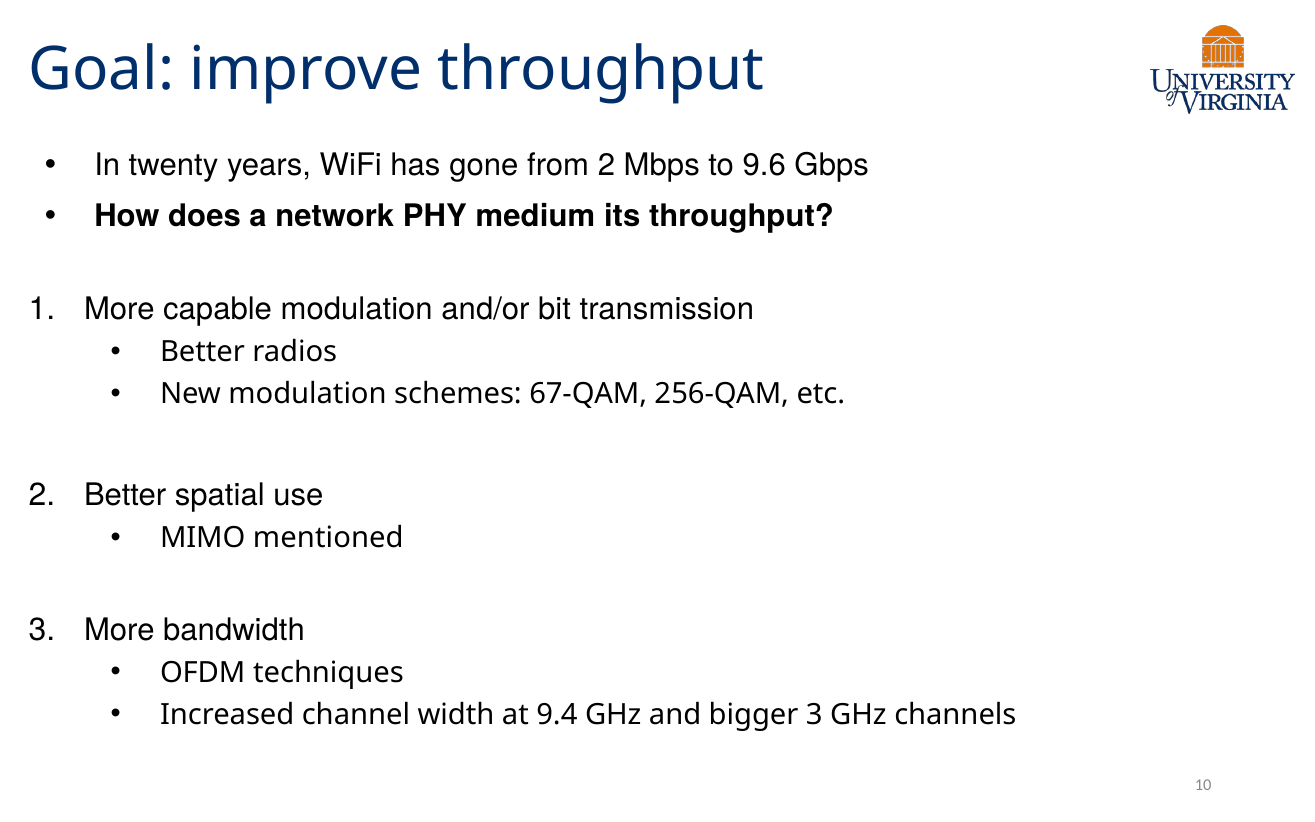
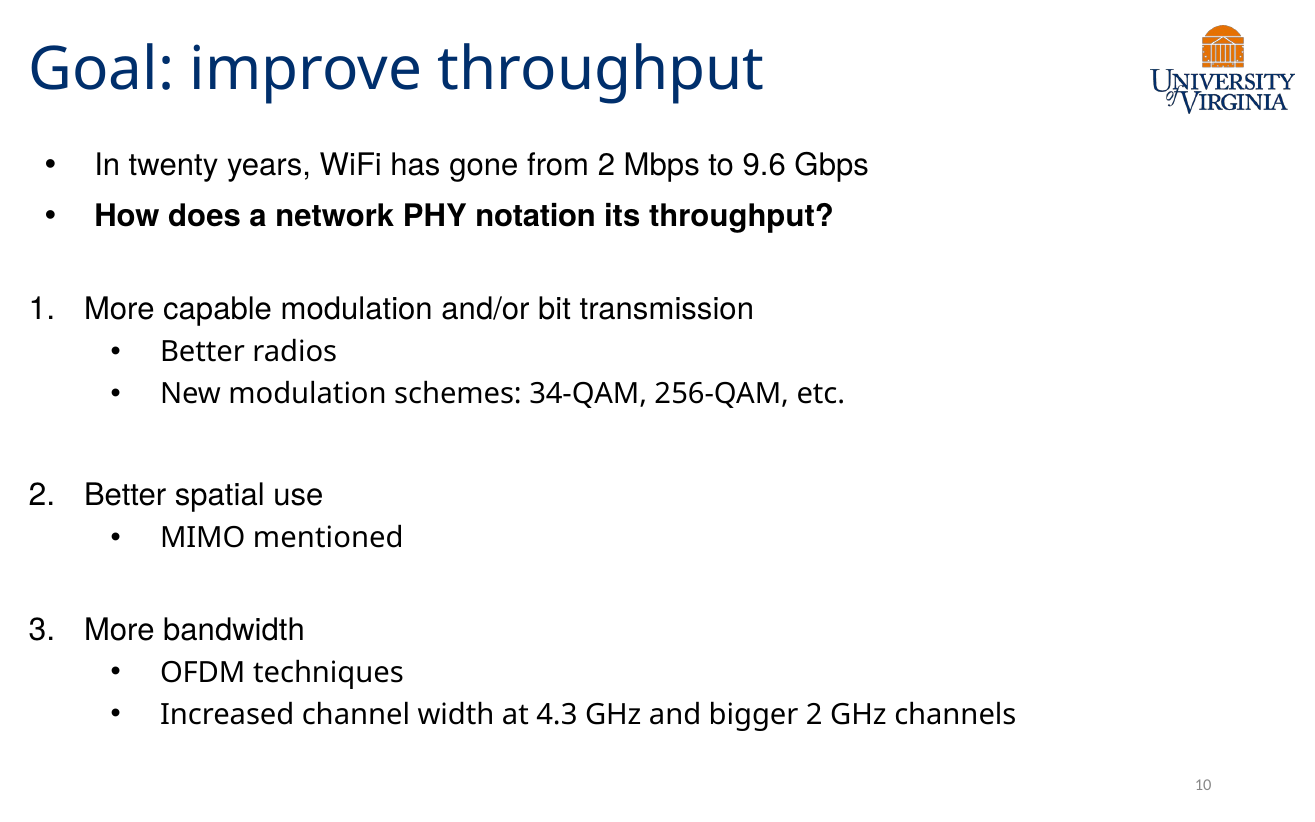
medium: medium -> notation
67-QAM: 67-QAM -> 34-QAM
9.4: 9.4 -> 4.3
bigger 3: 3 -> 2
